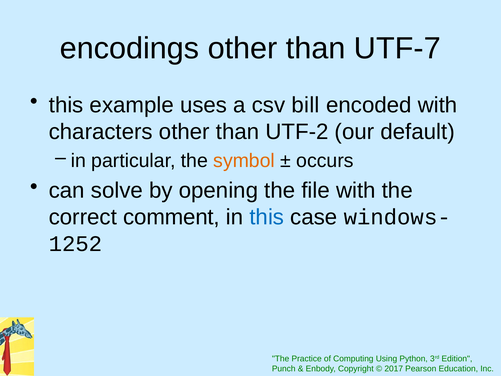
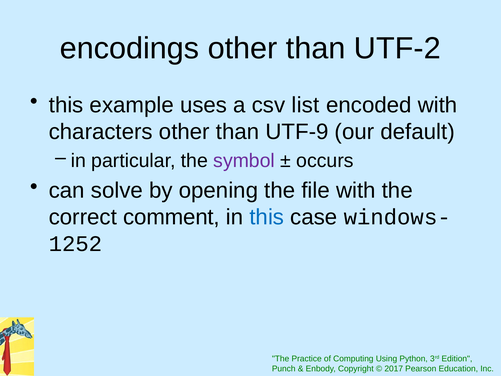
UTF-7: UTF-7 -> UTF-2
bill: bill -> list
UTF-2: UTF-2 -> UTF-9
symbol colour: orange -> purple
